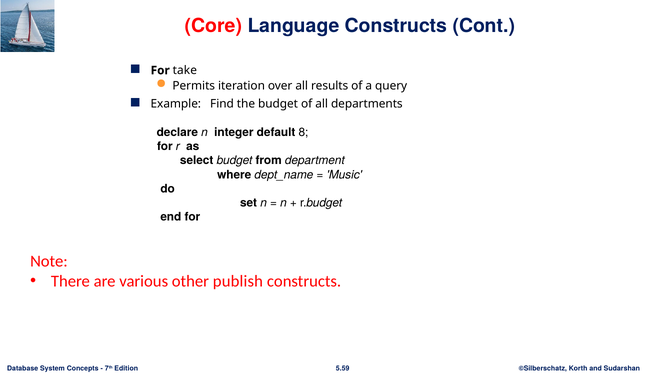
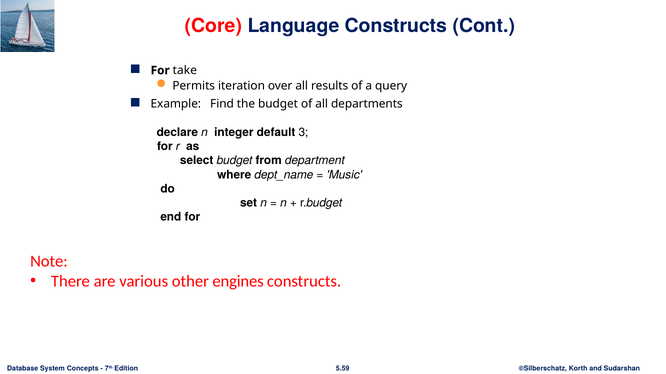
8: 8 -> 3
publish: publish -> engines
